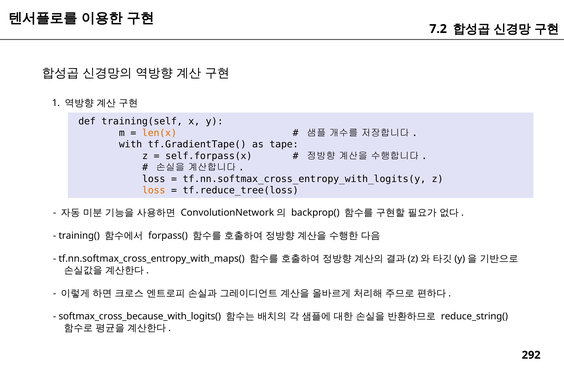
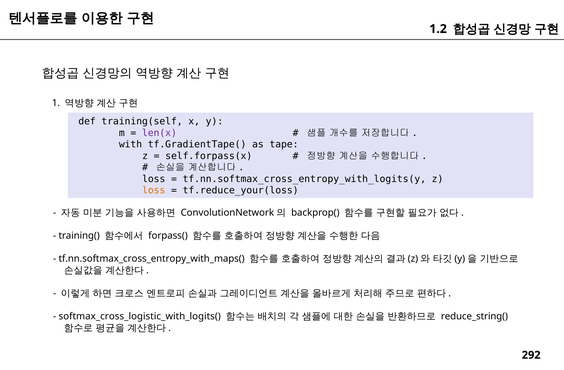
7.2: 7.2 -> 1.2
len(x colour: orange -> purple
tf.reduce_tree(loss: tf.reduce_tree(loss -> tf.reduce_your(loss
softmax_cross_because_with_logits(: softmax_cross_because_with_logits( -> softmax_cross_logistic_with_logits(
